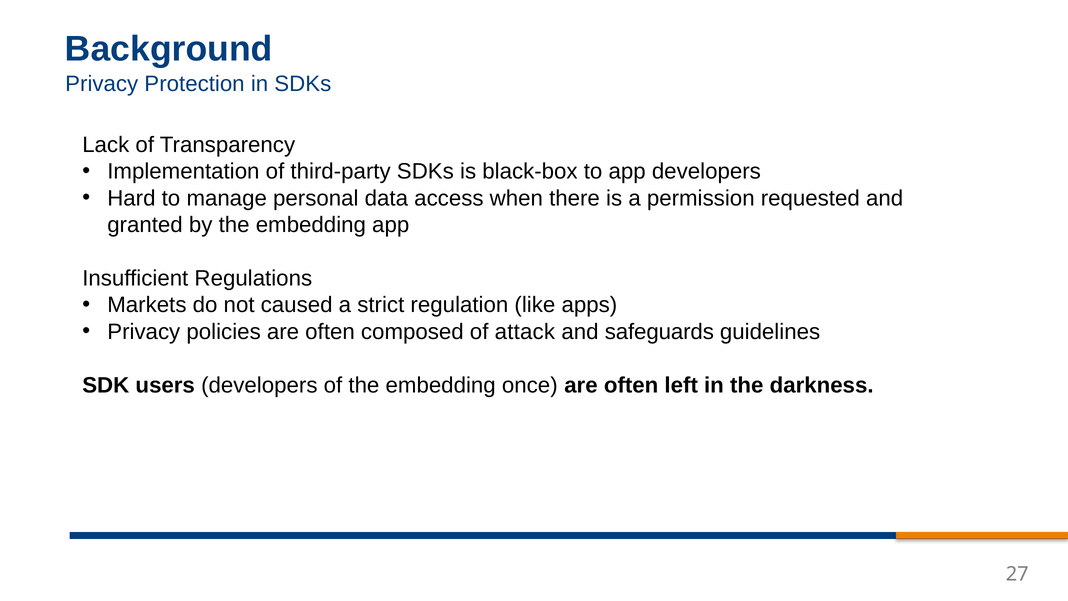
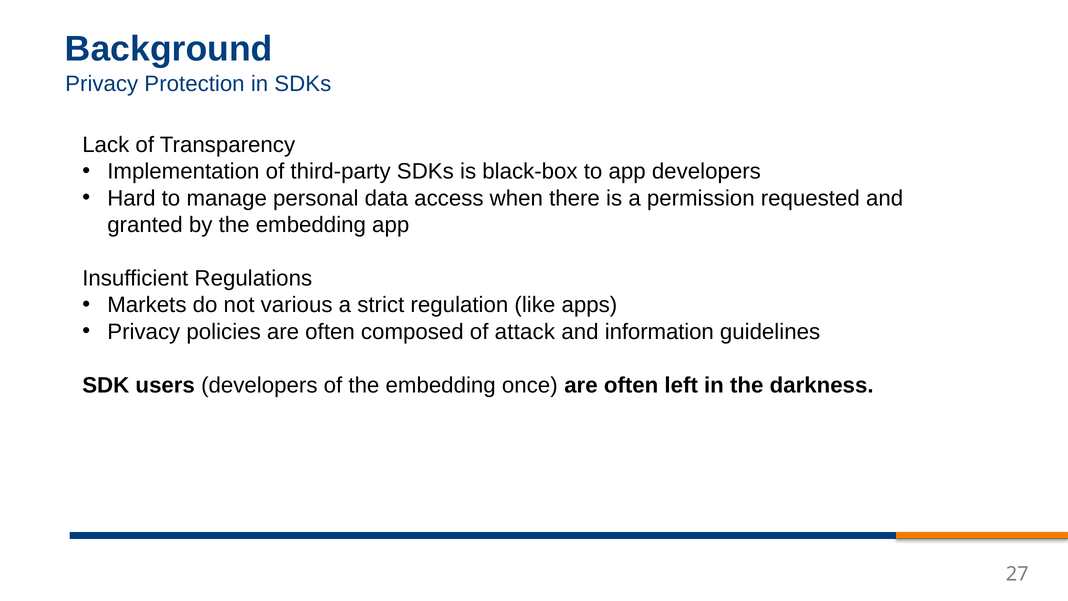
caused: caused -> various
safeguards: safeguards -> information
